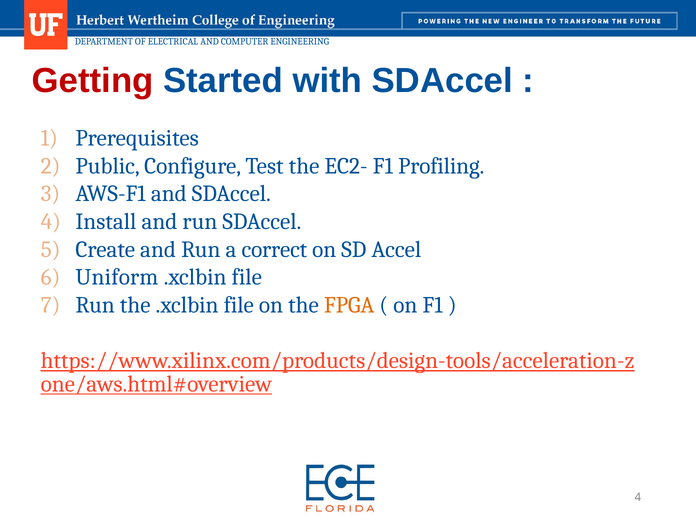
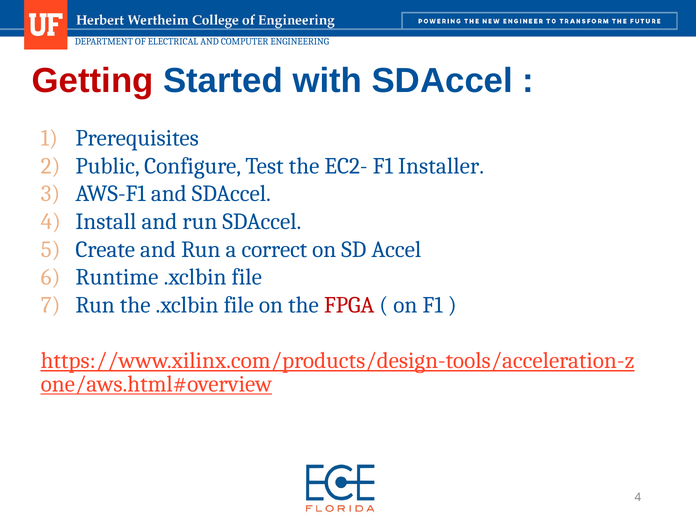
Profiling: Profiling -> Installer
Uniform: Uniform -> Runtime
FPGA colour: orange -> red
